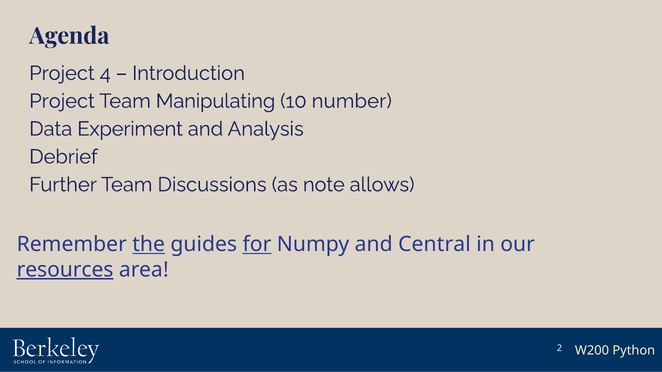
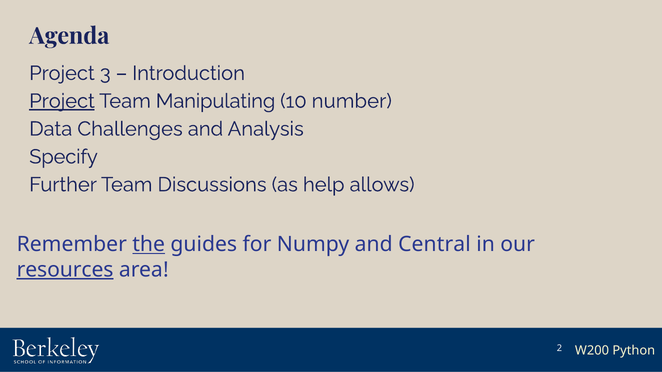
4: 4 -> 3
Project at (62, 101) underline: none -> present
Experiment: Experiment -> Challenges
Debrief: Debrief -> Specify
note: note -> help
for underline: present -> none
